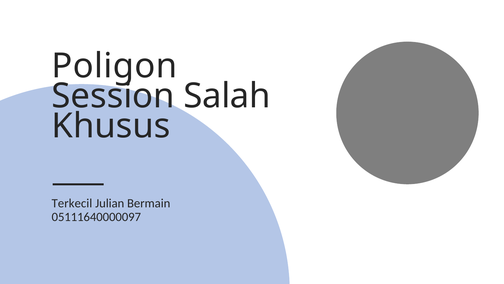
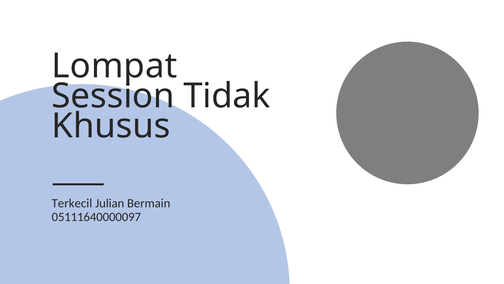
Poligon: Poligon -> Lompat
Salah: Salah -> Tidak
